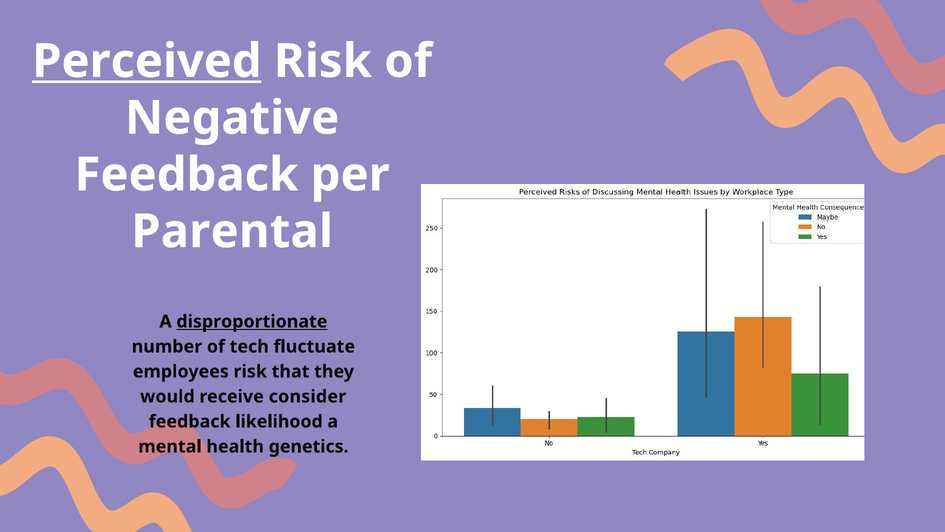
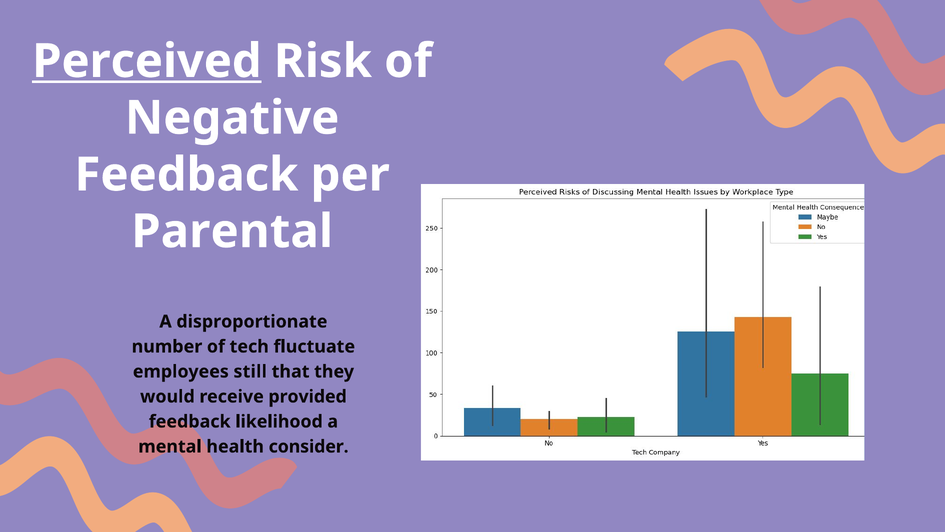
disproportionate underline: present -> none
employees risk: risk -> still
consider: consider -> provided
genetics: genetics -> consider
